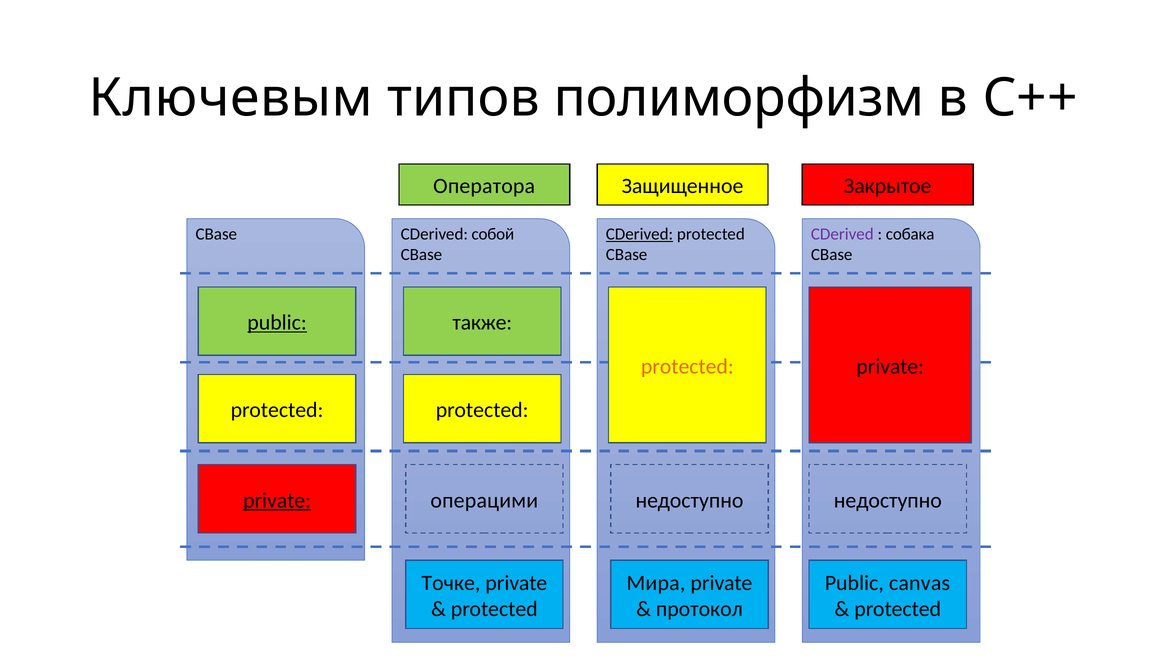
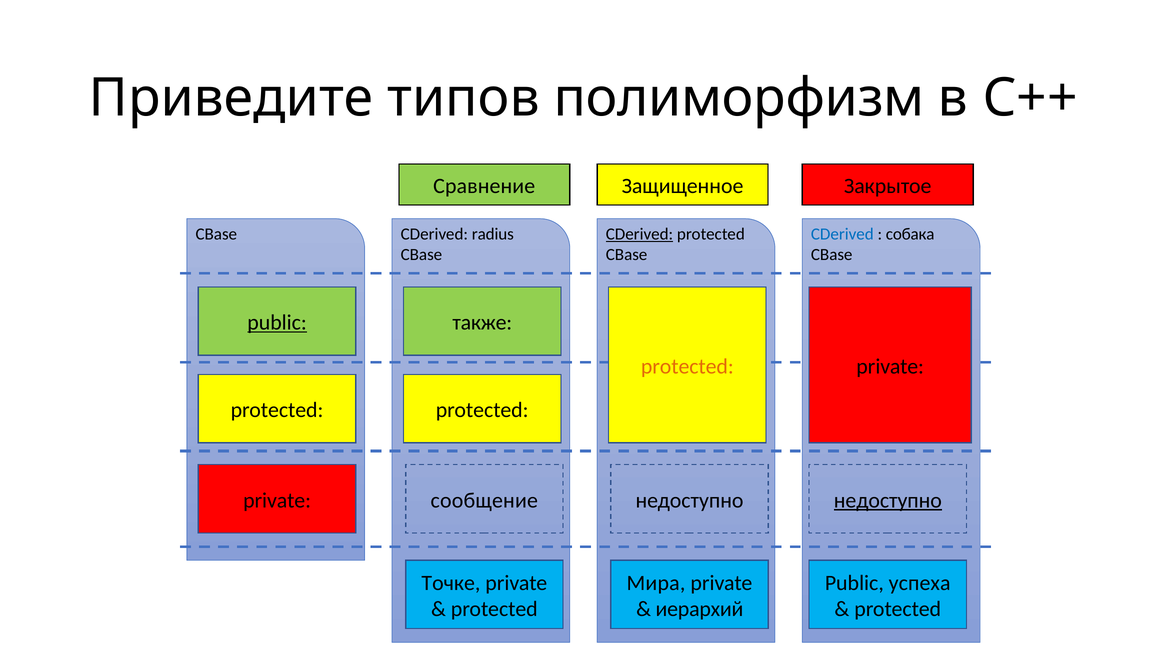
Ключевым: Ключевым -> Приведите
Оператора: Оператора -> Сравнение
собой: собой -> radius
CDerived at (842, 235) colour: purple -> blue
private at (277, 501) underline: present -> none
операцими: операцими -> сообщение
недоступно at (888, 501) underline: none -> present
canvas: canvas -> успеха
протокол: протокол -> иерархий
